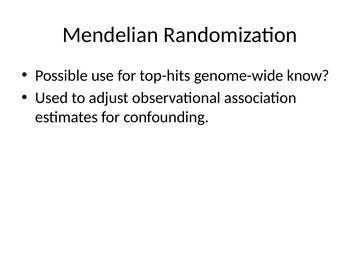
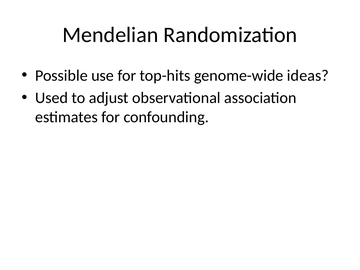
know: know -> ideas
